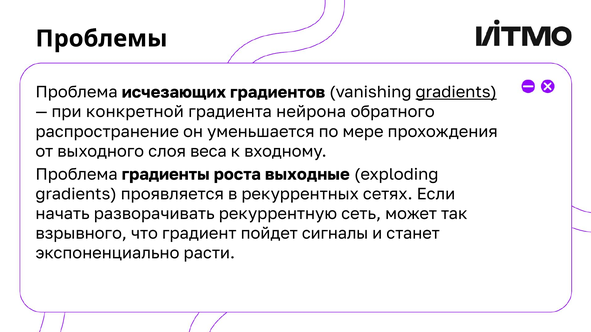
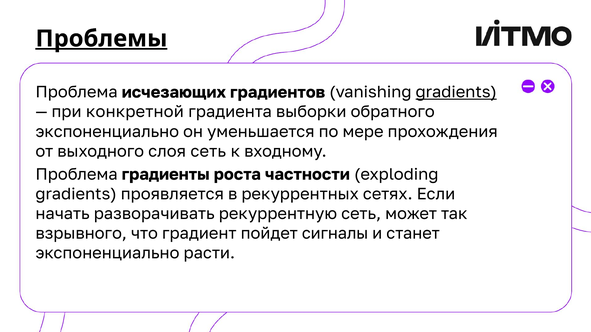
Проблемы underline: none -> present
нейрона: нейрона -> выборки
распространение at (107, 132): распространение -> экспоненциально
слоя веса: веса -> сеть
выходные: выходные -> частности
